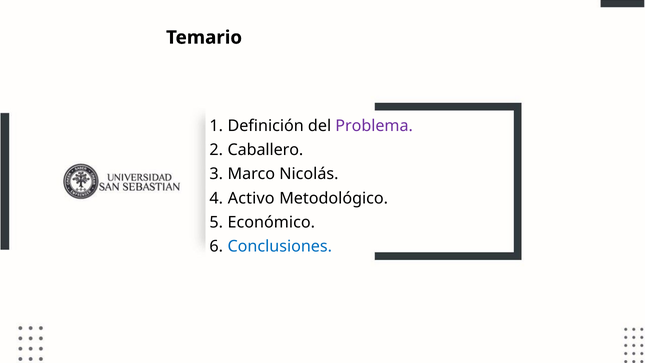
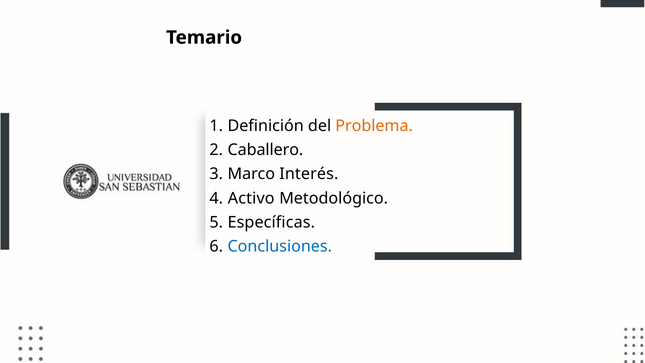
Problema colour: purple -> orange
Nicolás: Nicolás -> Interés
Económico: Económico -> Específicas
